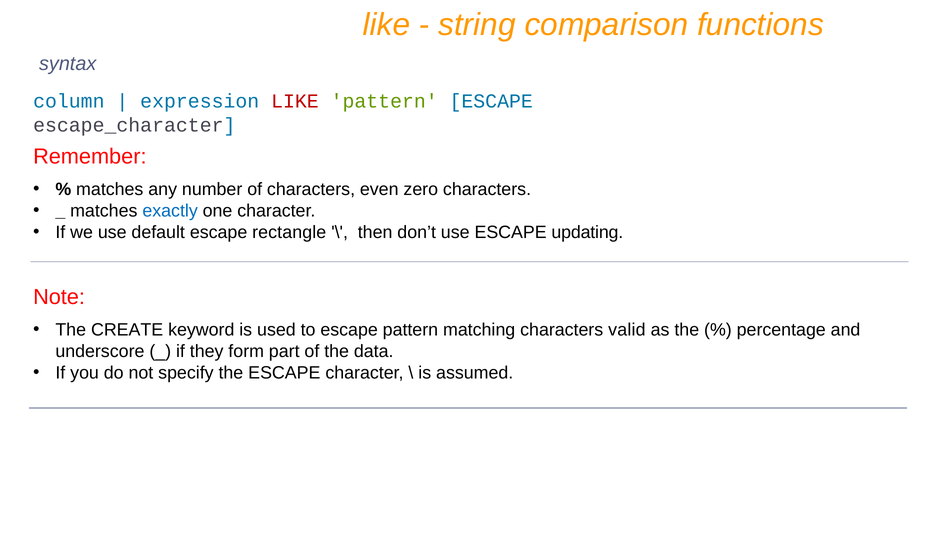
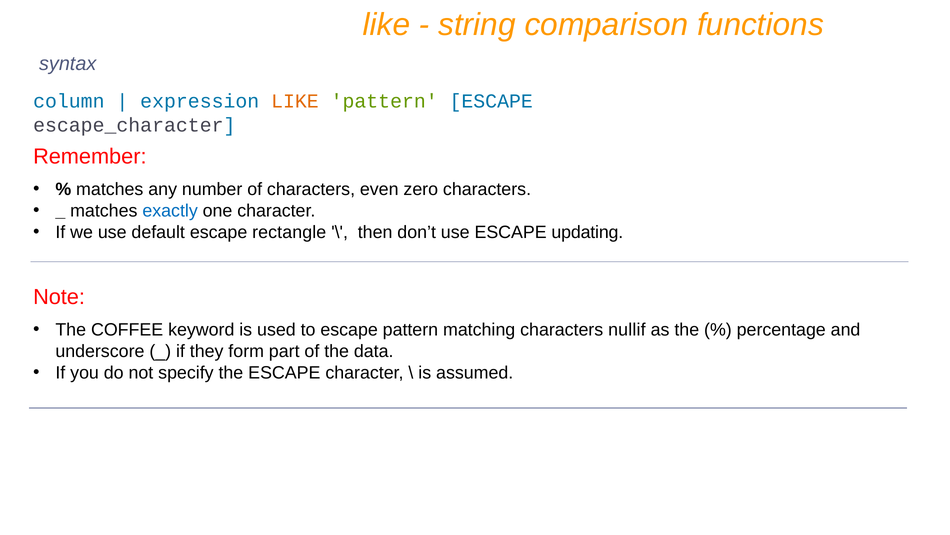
LIKE at (295, 101) colour: red -> orange
CREATE: CREATE -> COFFEE
valid: valid -> nullif
